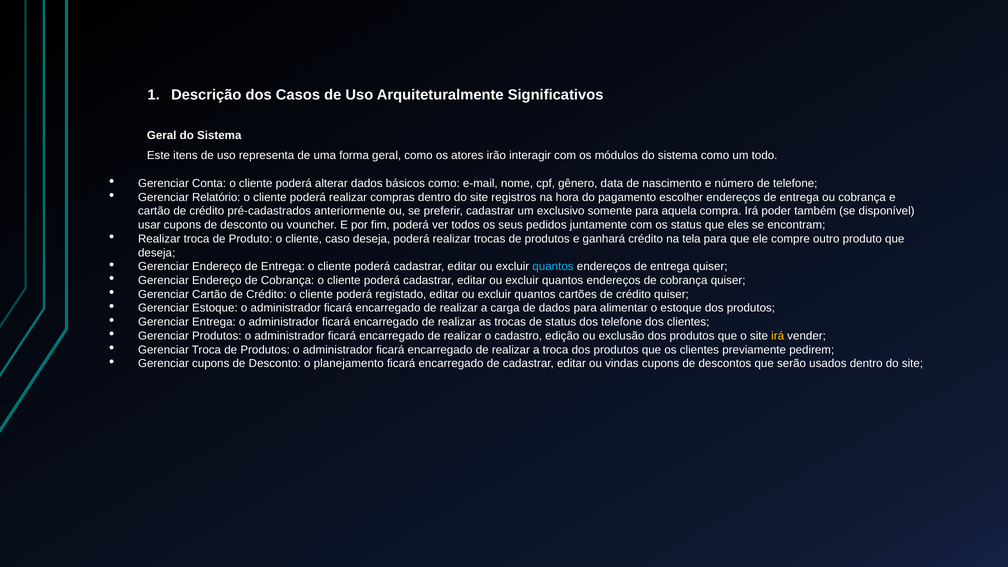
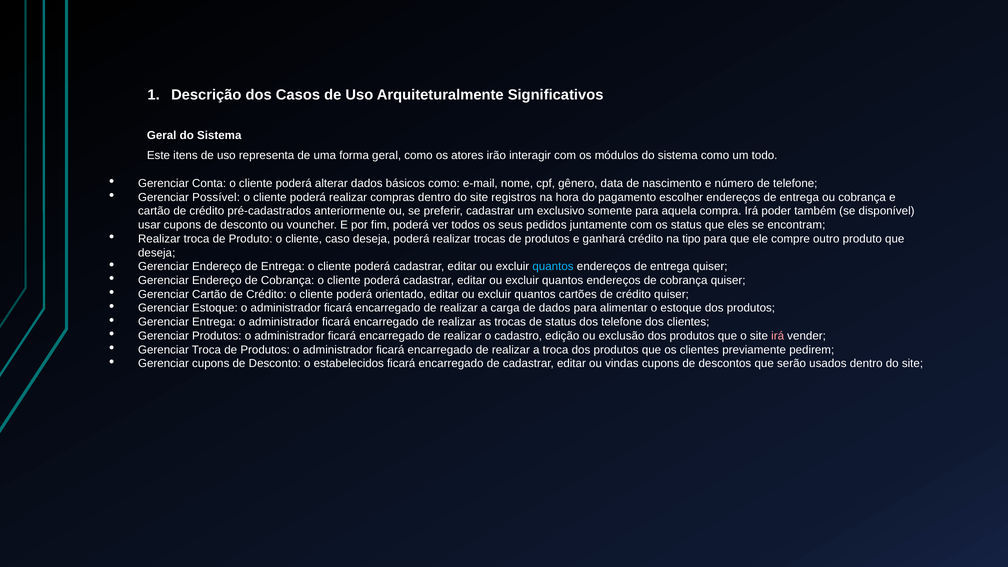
Relatório: Relatório -> Possível
tela: tela -> tipo
registado: registado -> orientado
irá at (778, 336) colour: yellow -> pink
planejamento: planejamento -> estabelecidos
